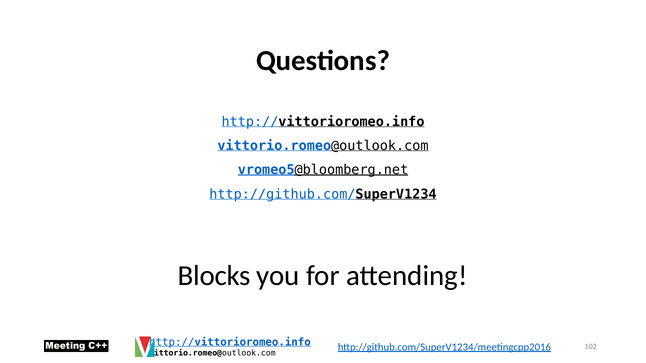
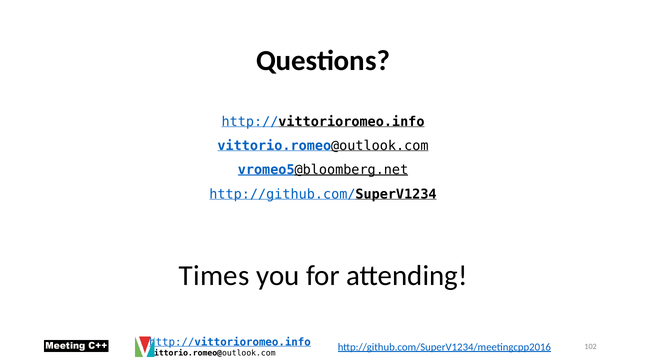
Blocks: Blocks -> Times
